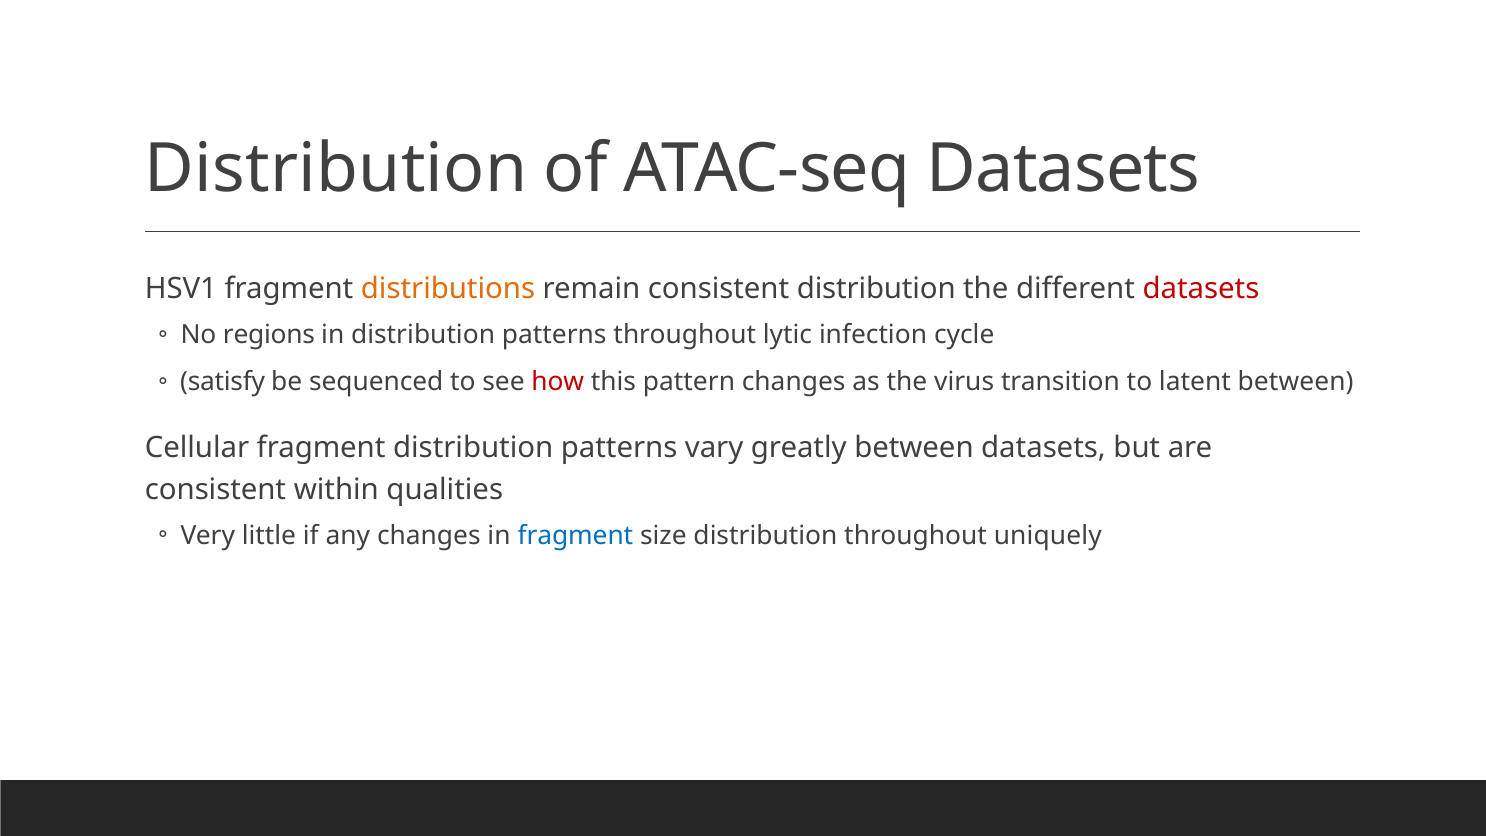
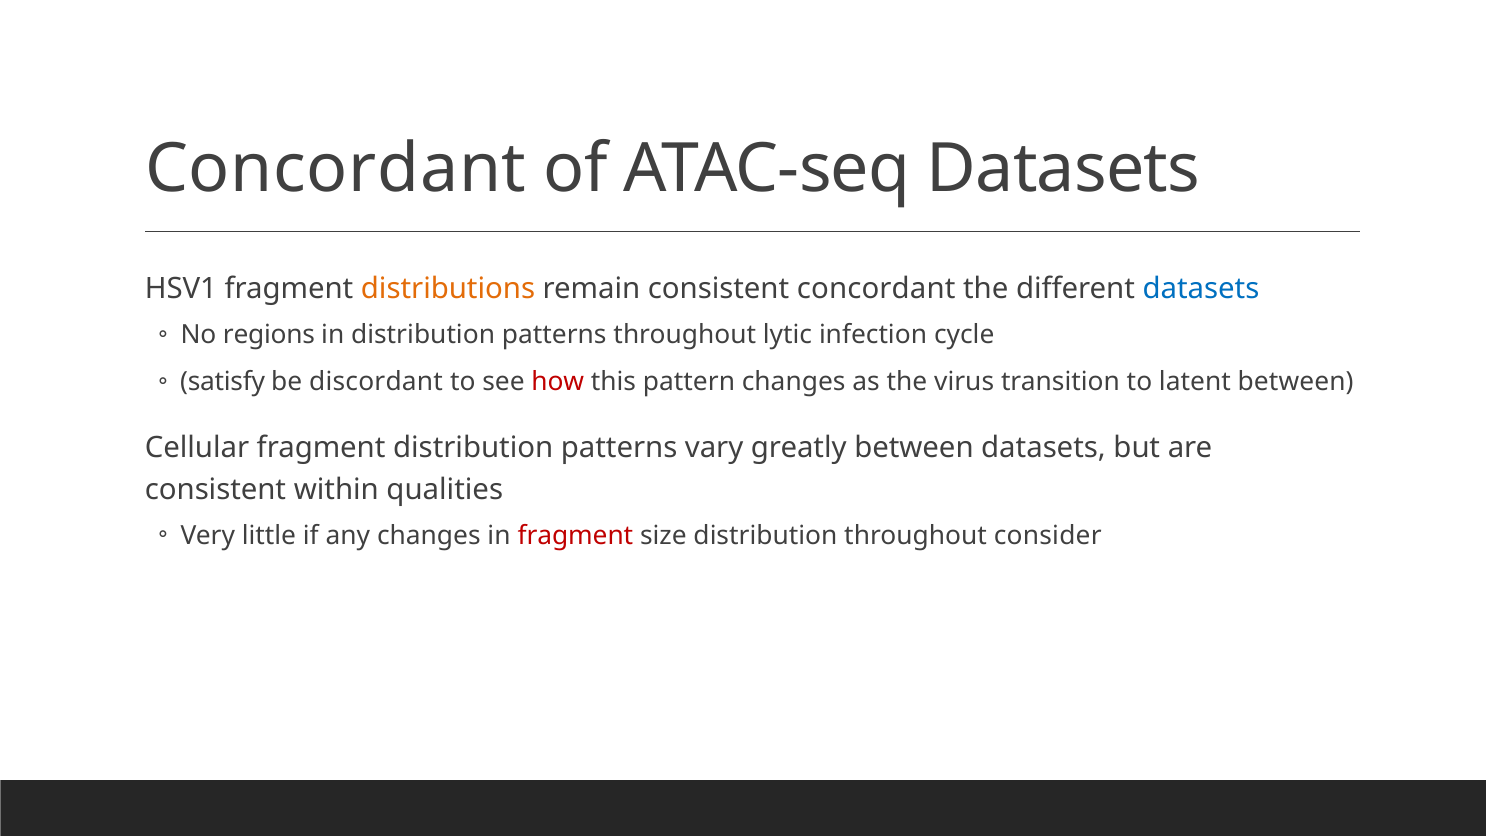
Distribution at (336, 169): Distribution -> Concordant
consistent distribution: distribution -> concordant
datasets at (1201, 289) colour: red -> blue
sequenced: sequenced -> discordant
fragment at (575, 536) colour: blue -> red
uniquely: uniquely -> consider
